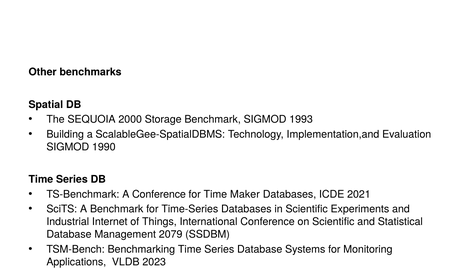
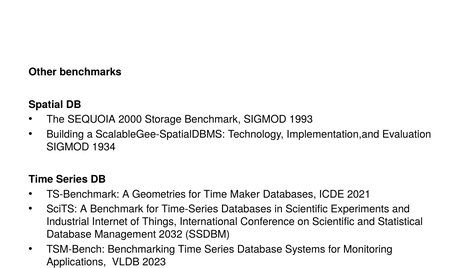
1990: 1990 -> 1934
A Conference: Conference -> Geometries
2079: 2079 -> 2032
